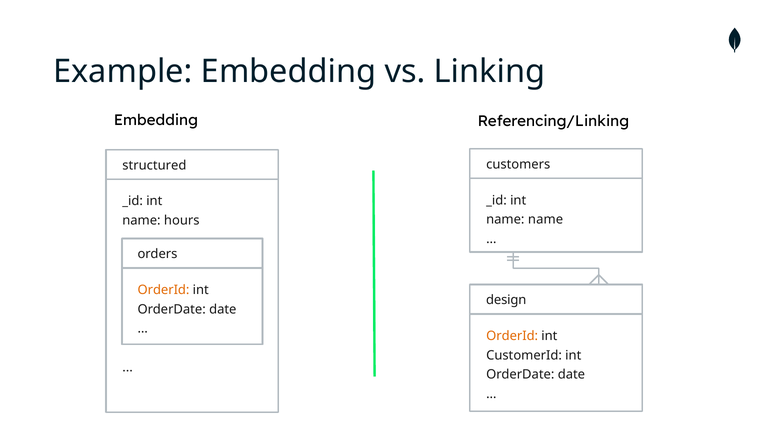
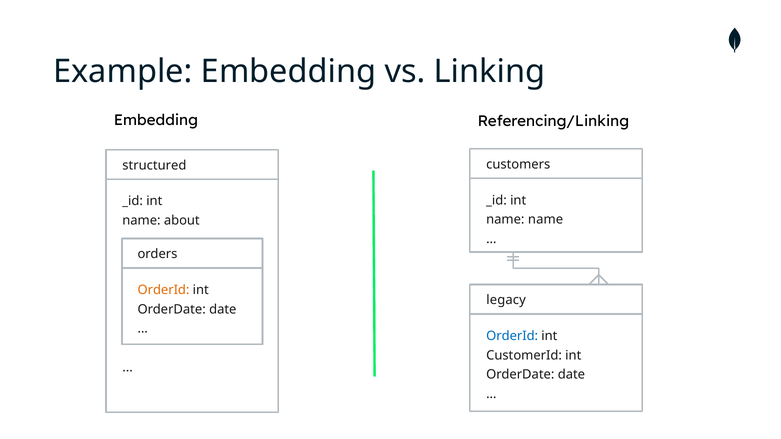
hours: hours -> about
design: design -> legacy
OrderId at (512, 336) colour: orange -> blue
